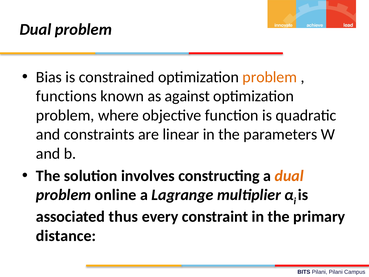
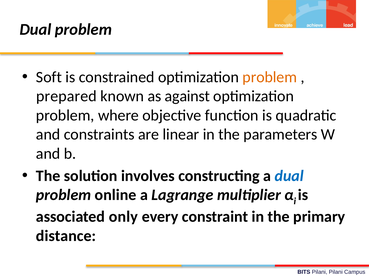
Bias: Bias -> Soft
functions: functions -> prepared
dual at (289, 176) colour: orange -> blue
thus: thus -> only
